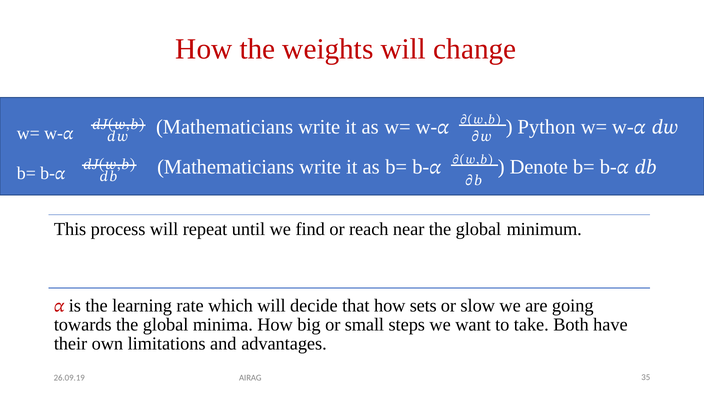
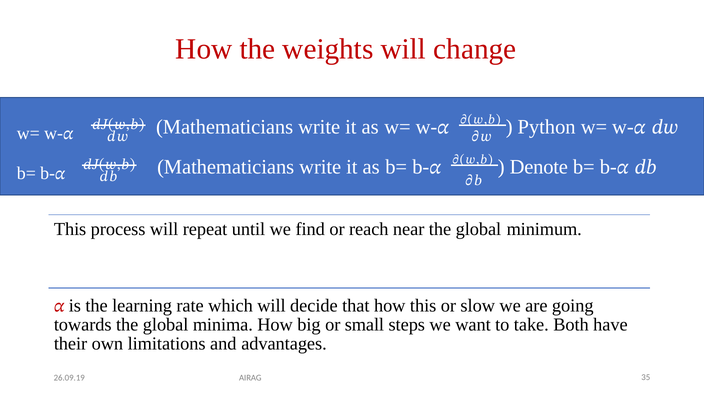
how sets: sets -> this
